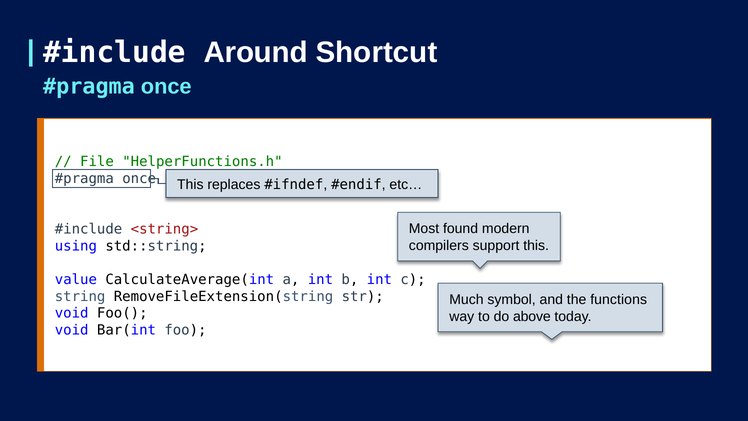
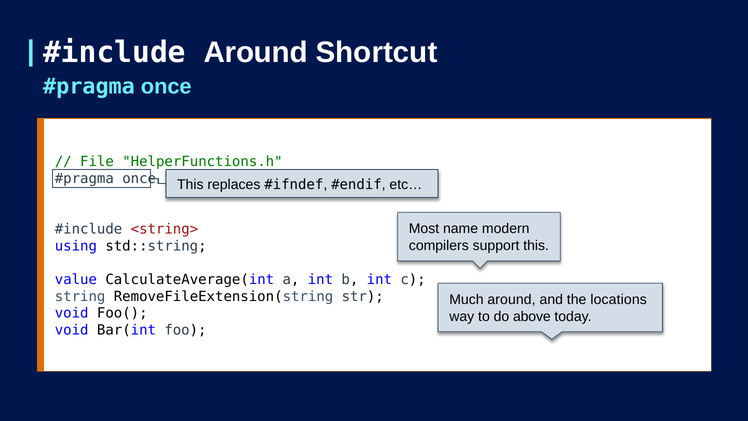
found: found -> name
Much symbol: symbol -> around
functions: functions -> locations
